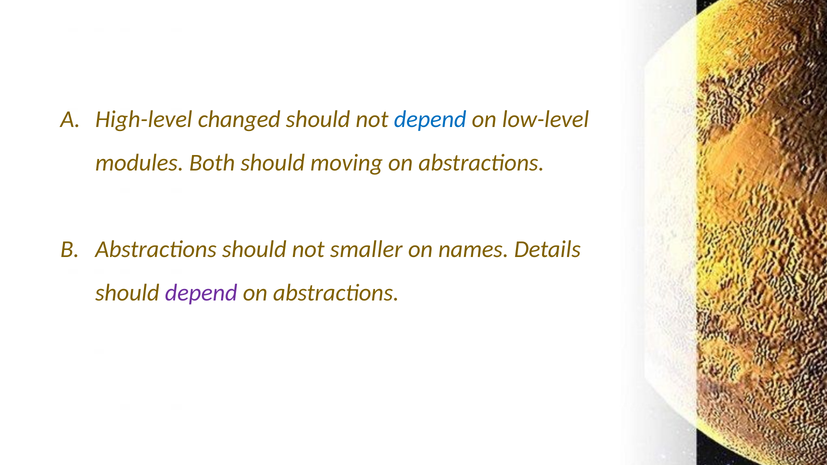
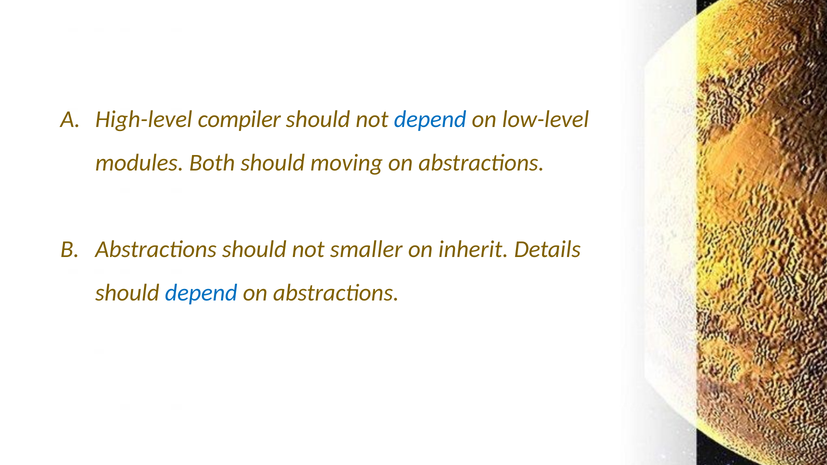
changed: changed -> compiler
names: names -> inherit
depend at (201, 293) colour: purple -> blue
